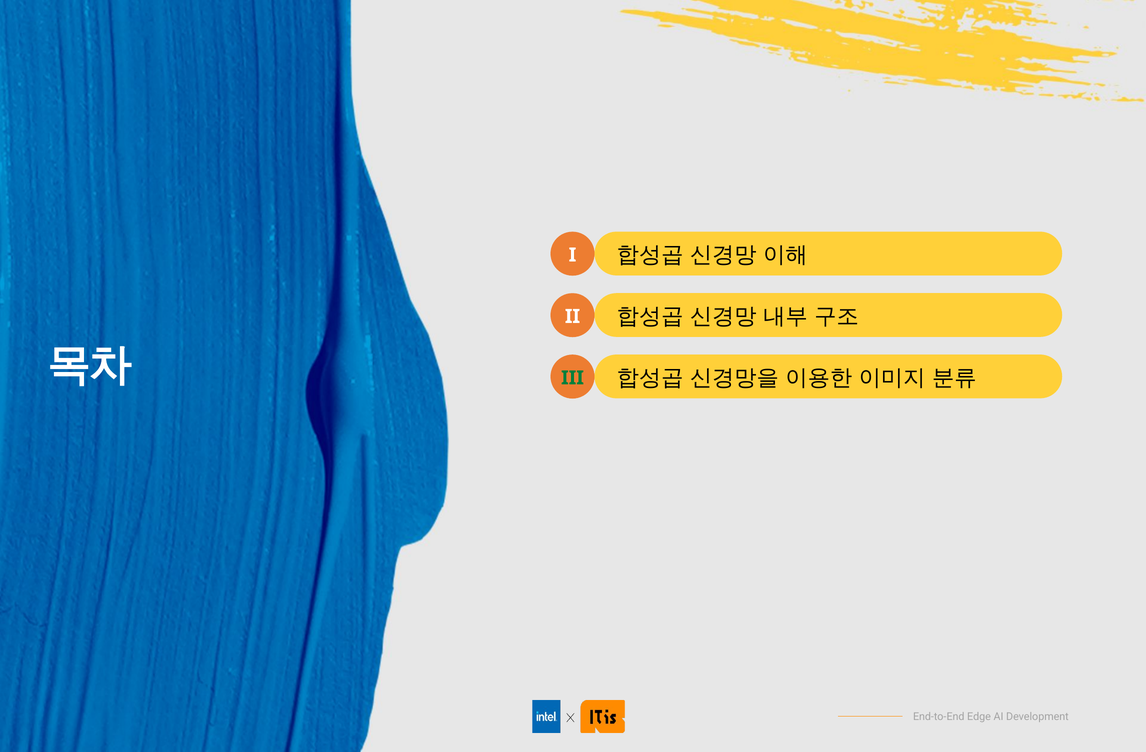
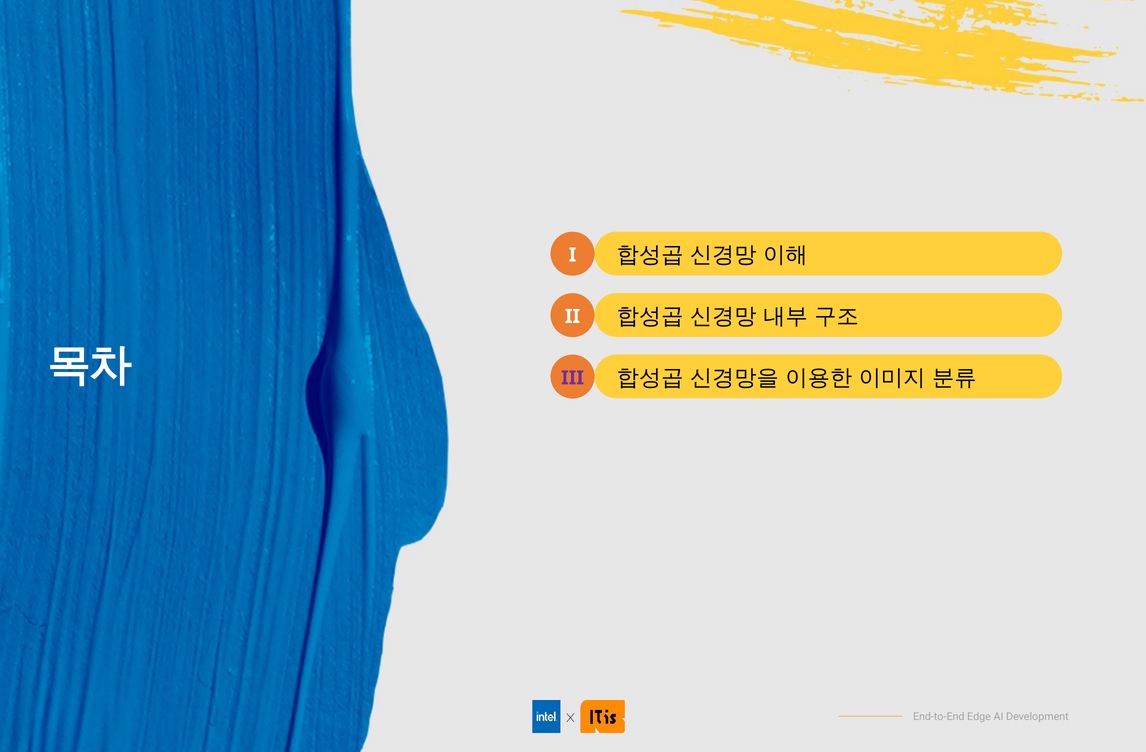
III colour: green -> purple
